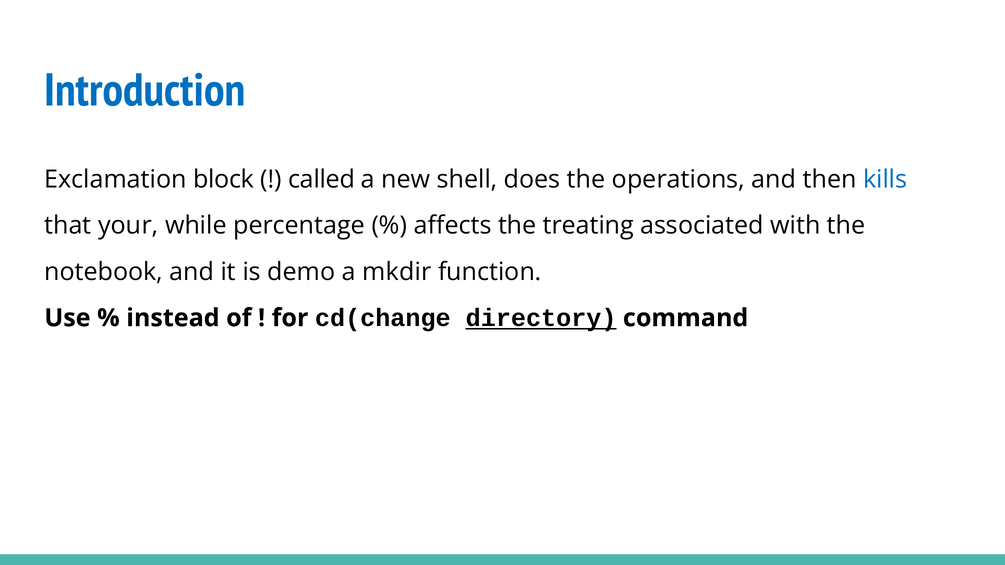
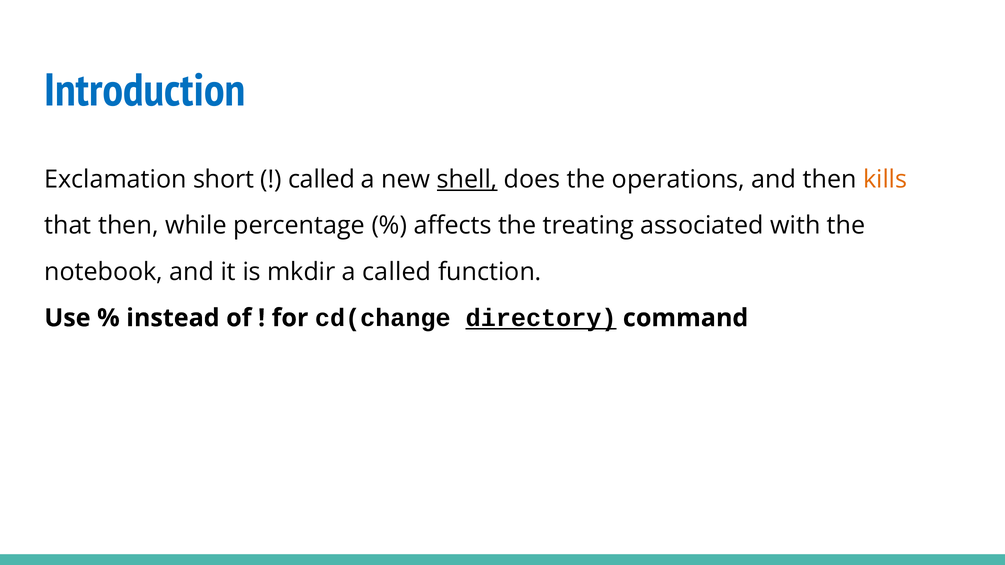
block: block -> short
shell underline: none -> present
kills colour: blue -> orange
that your: your -> then
demo: demo -> mkdir
a mkdir: mkdir -> called
